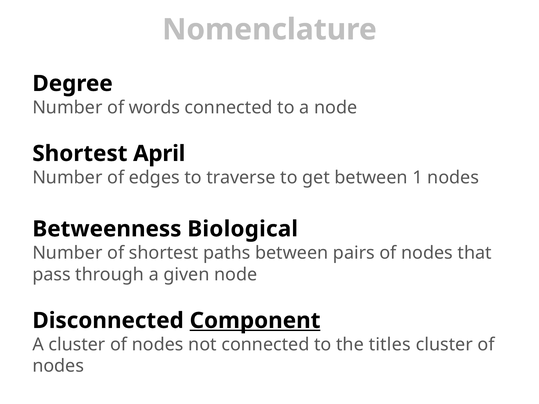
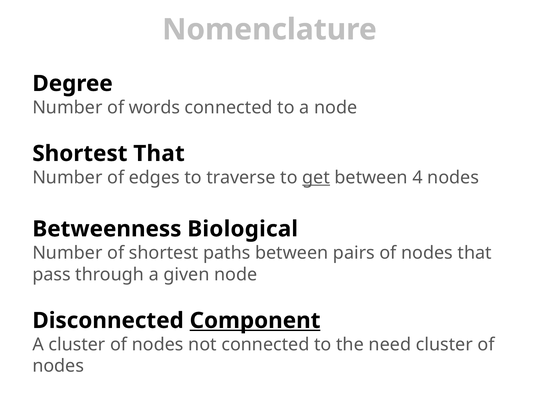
Shortest April: April -> That
get underline: none -> present
1: 1 -> 4
titles: titles -> need
